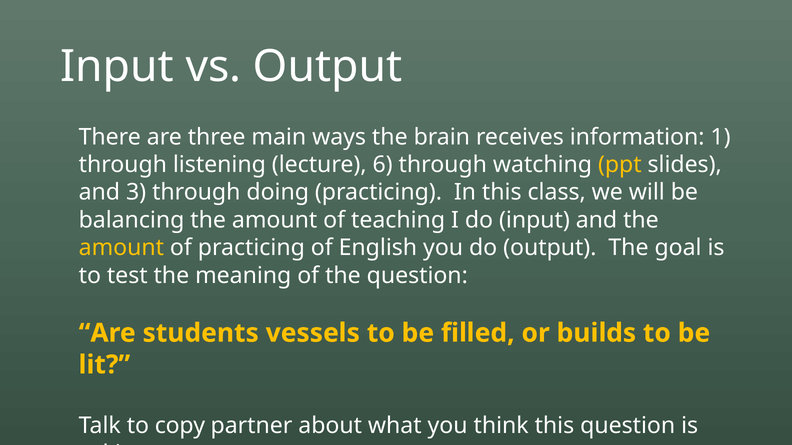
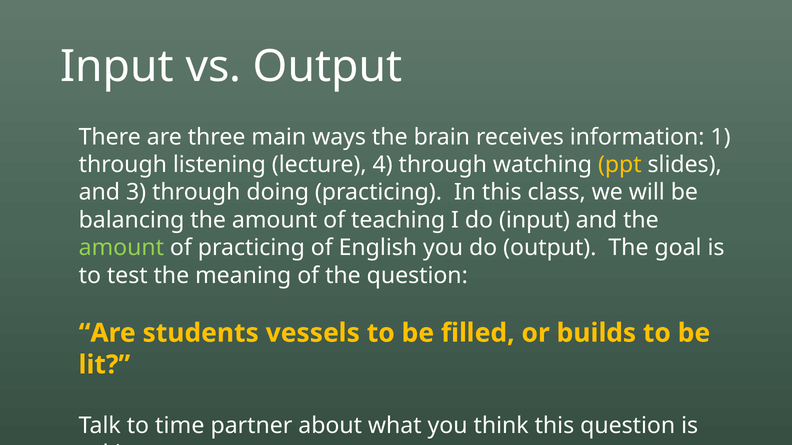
6: 6 -> 4
amount at (121, 248) colour: yellow -> light green
copy: copy -> time
